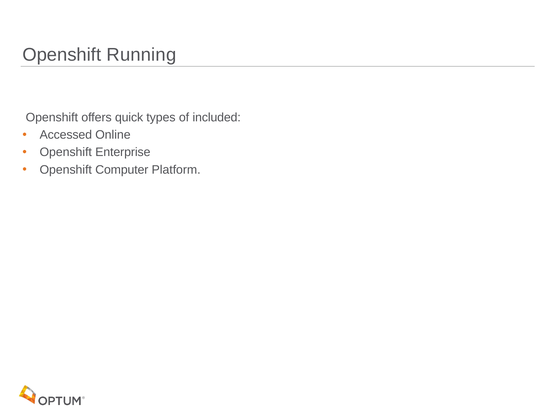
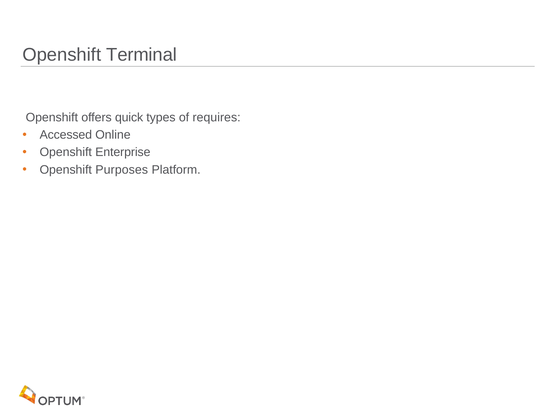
Running: Running -> Terminal
included: included -> requires
Computer: Computer -> Purposes
